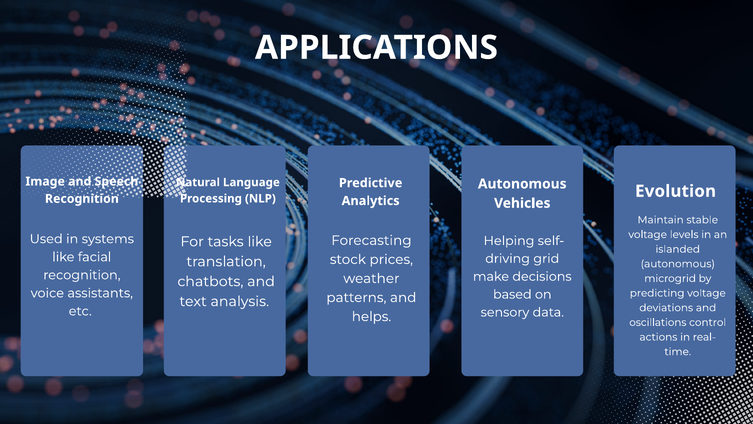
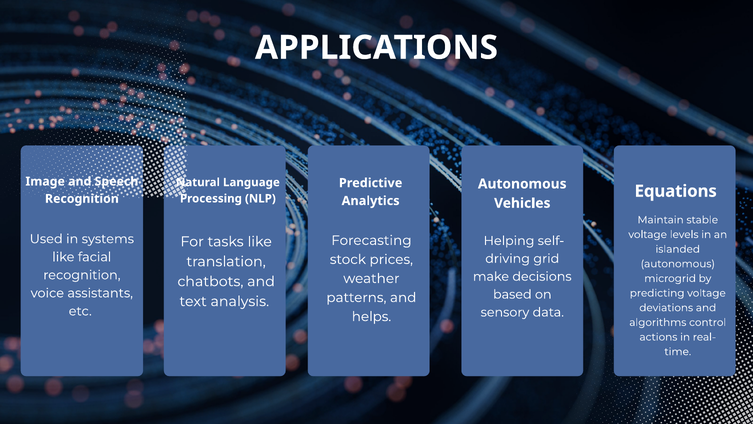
Evolution: Evolution -> Equations
oscillations: oscillations -> algorithms
